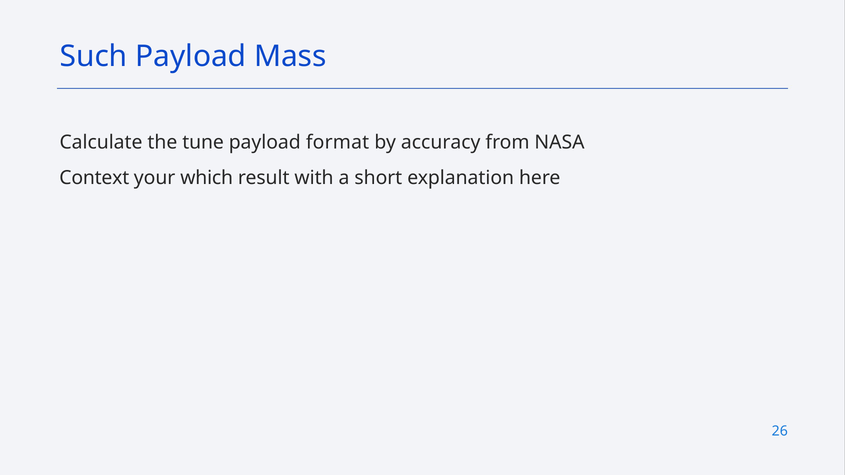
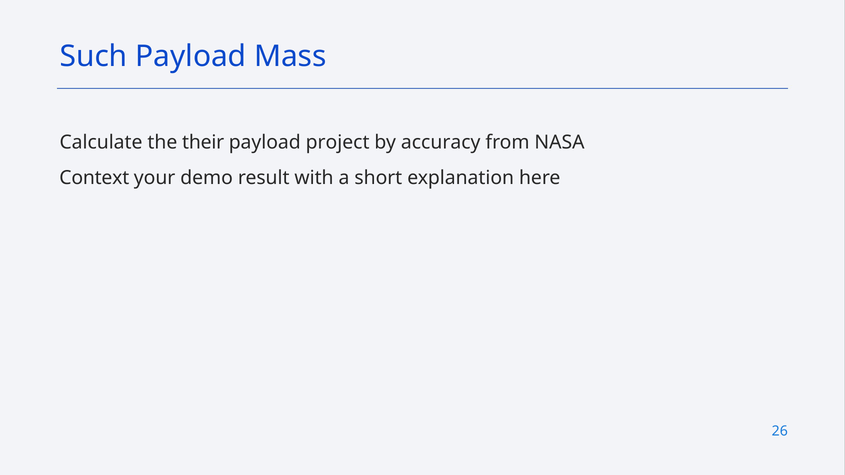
tune: tune -> their
format: format -> project
which: which -> demo
